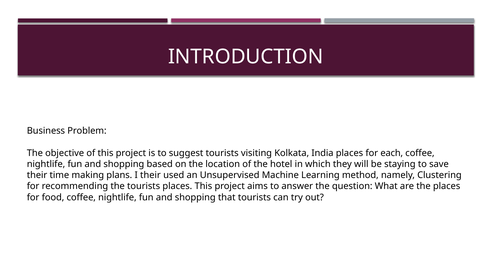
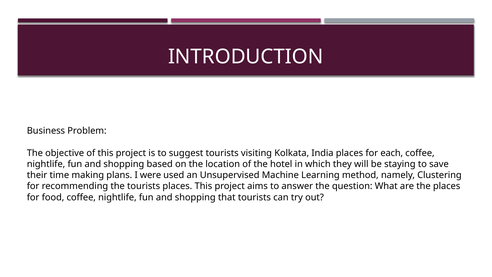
I their: their -> were
